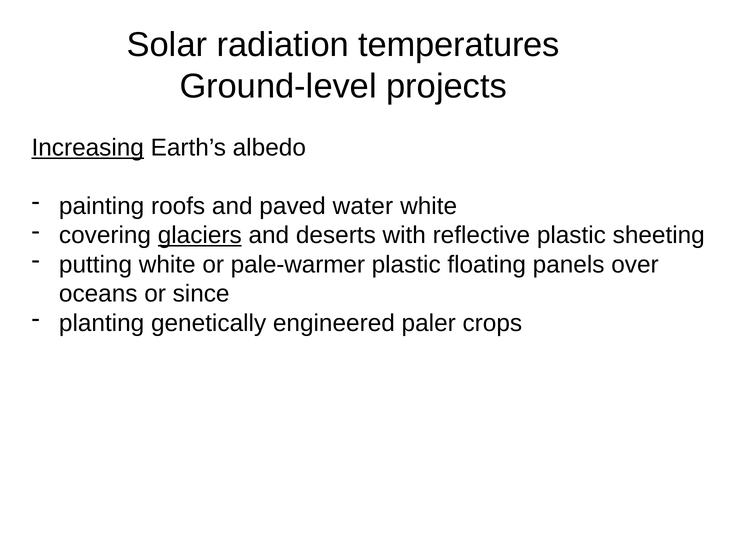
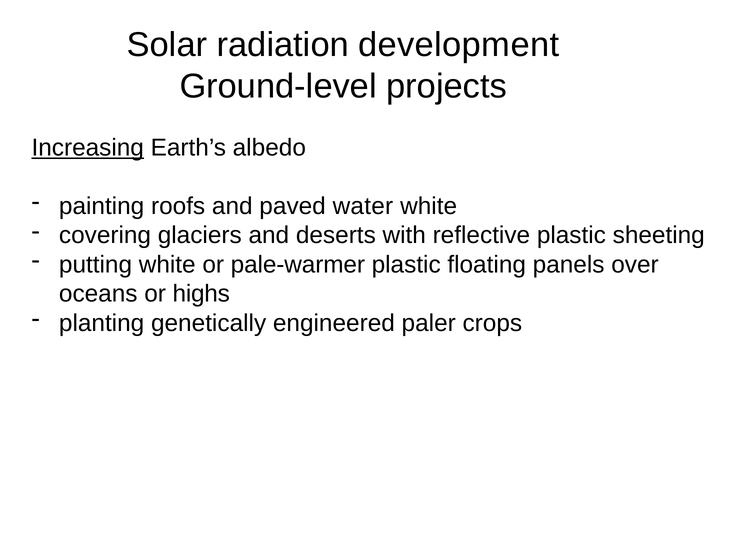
temperatures: temperatures -> development
glaciers underline: present -> none
since: since -> highs
